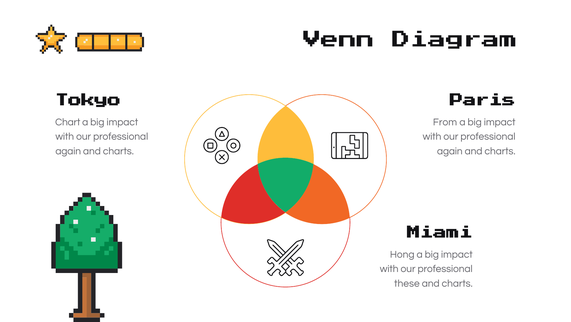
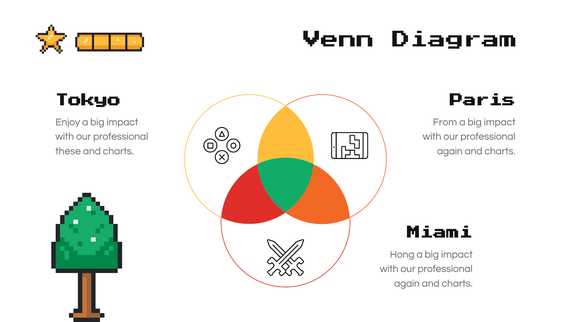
Chart: Chart -> Enjoy
again at (68, 151): again -> these
these at (407, 283): these -> again
